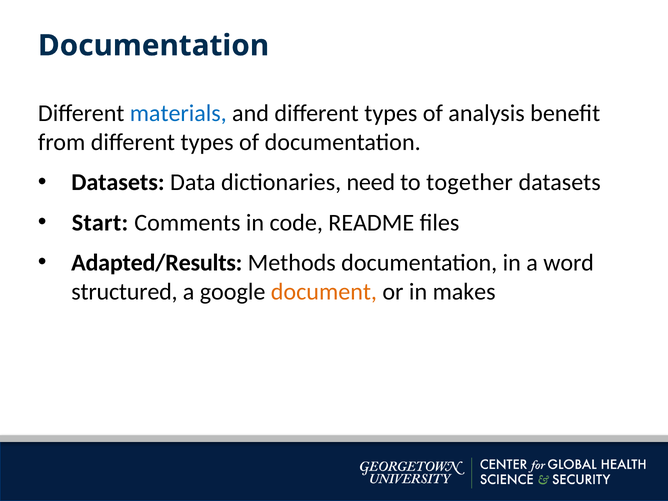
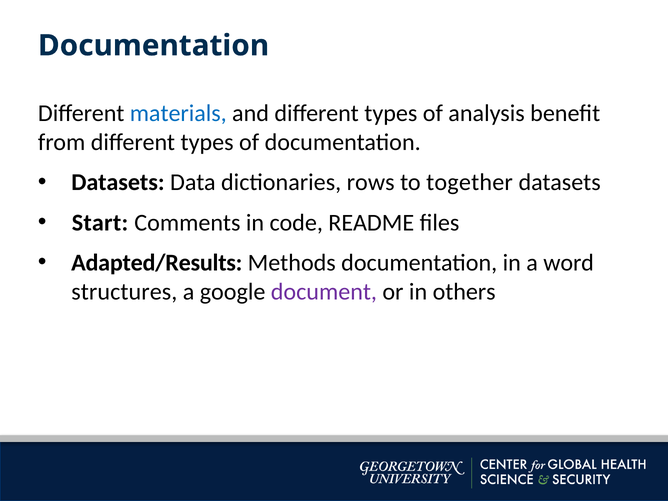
need: need -> rows
structured: structured -> structures
document colour: orange -> purple
makes: makes -> others
